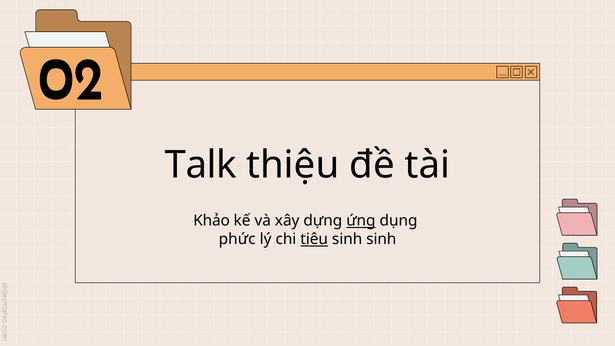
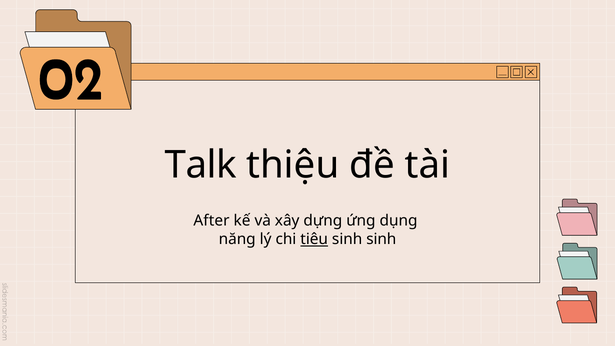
Khảo: Khảo -> After
ứng underline: present -> none
phức: phức -> năng
